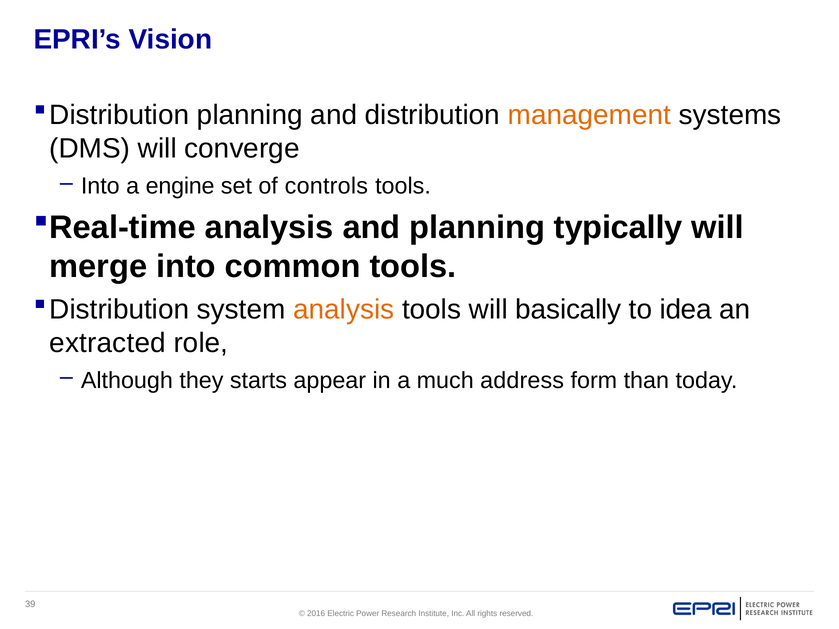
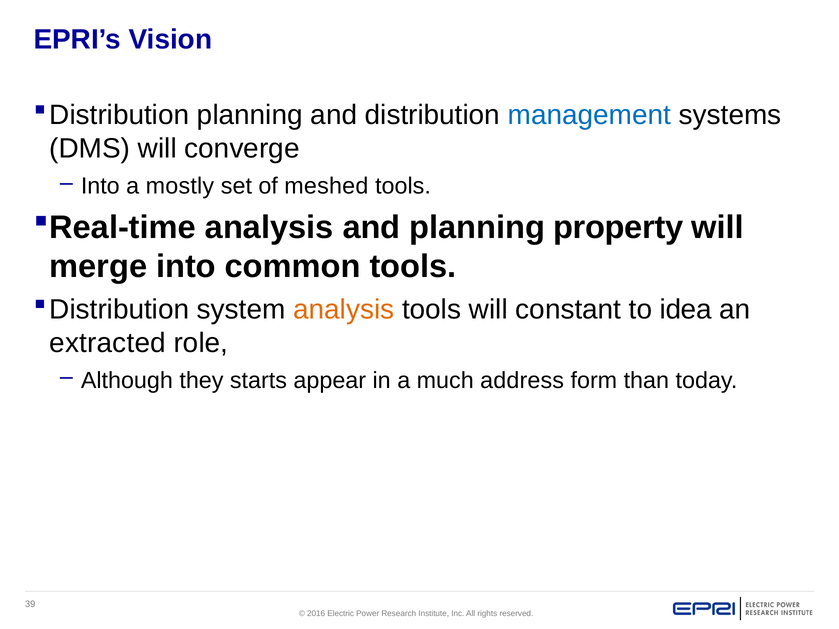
management colour: orange -> blue
engine: engine -> mostly
controls: controls -> meshed
typically: typically -> property
basically: basically -> constant
